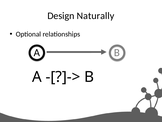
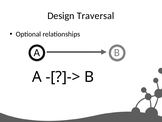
Naturally: Naturally -> Traversal
